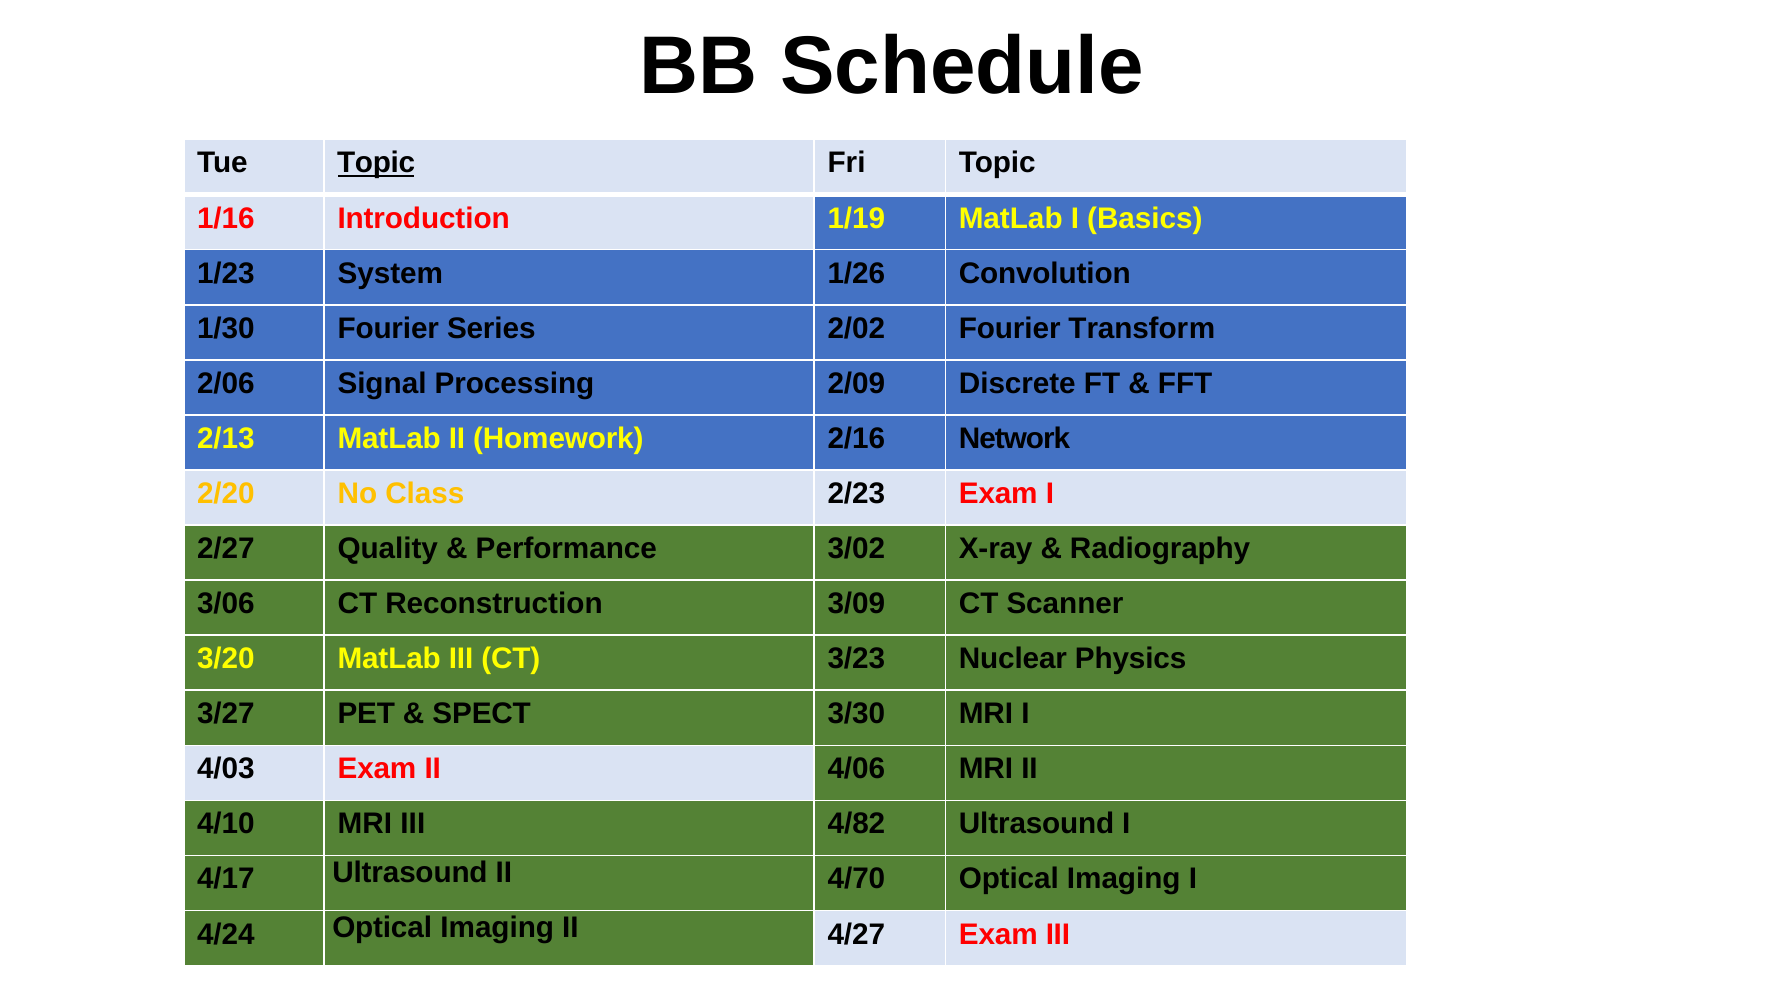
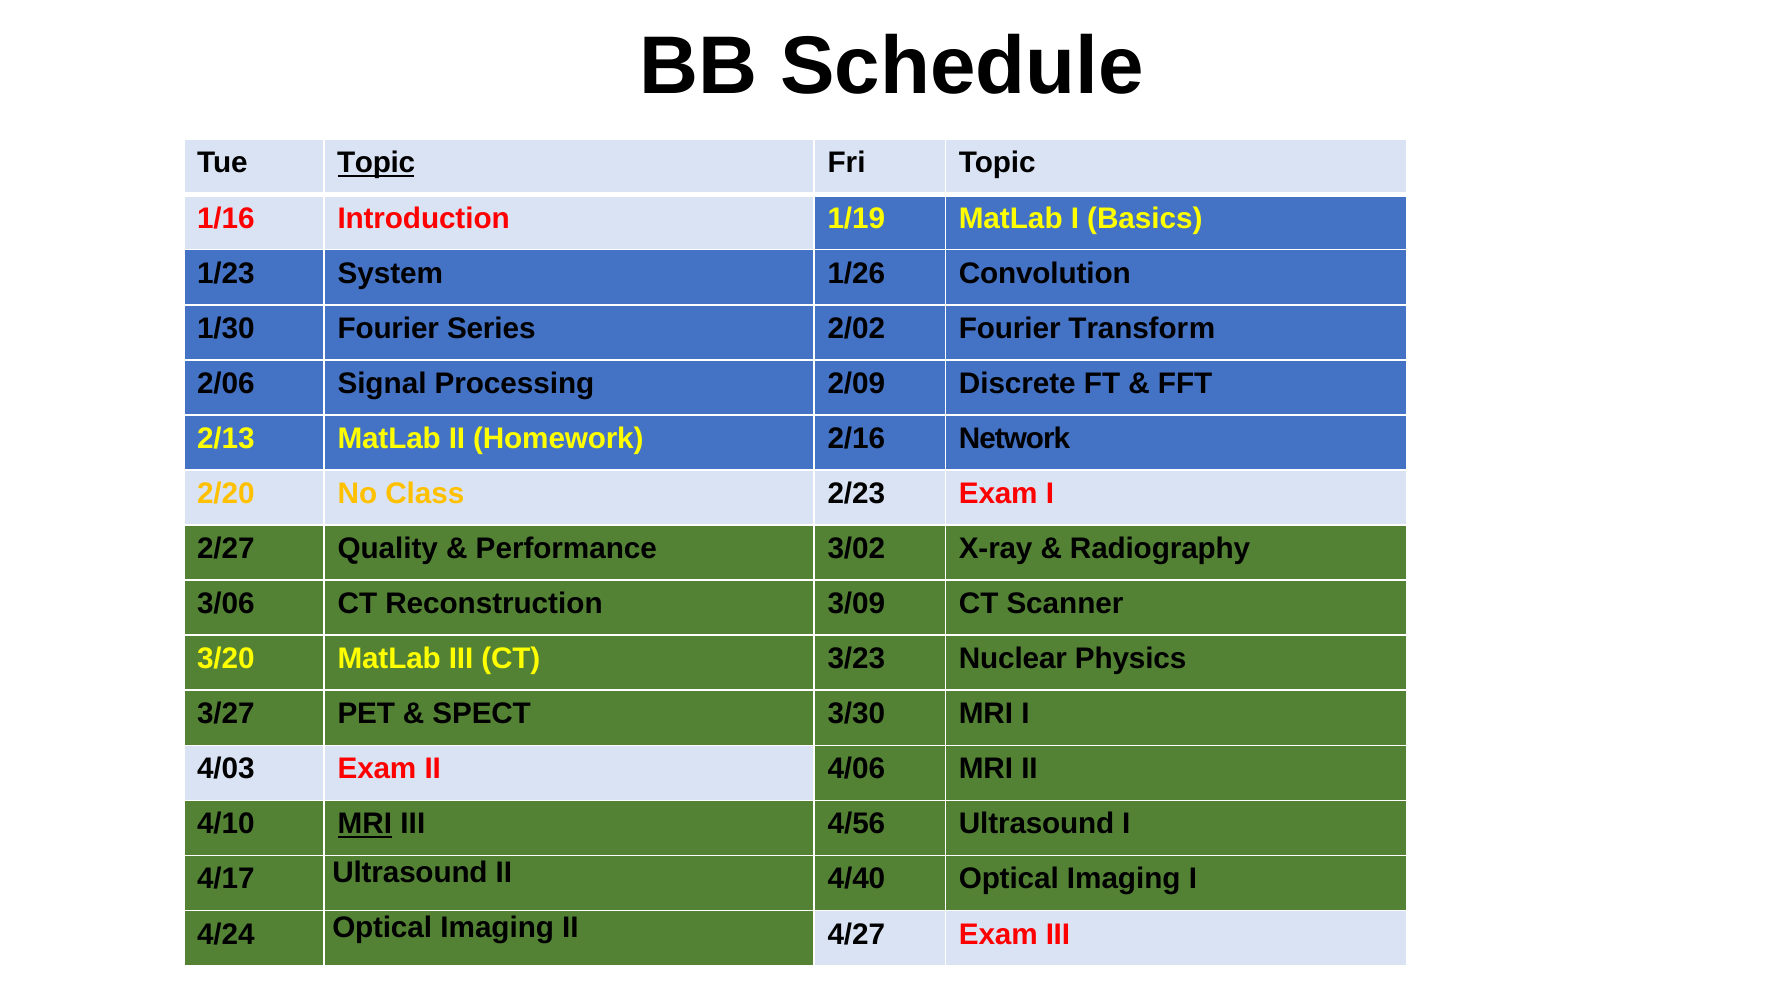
MRI at (365, 824) underline: none -> present
4/82: 4/82 -> 4/56
4/70: 4/70 -> 4/40
